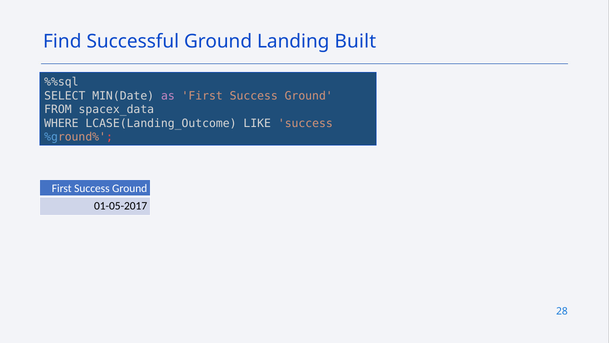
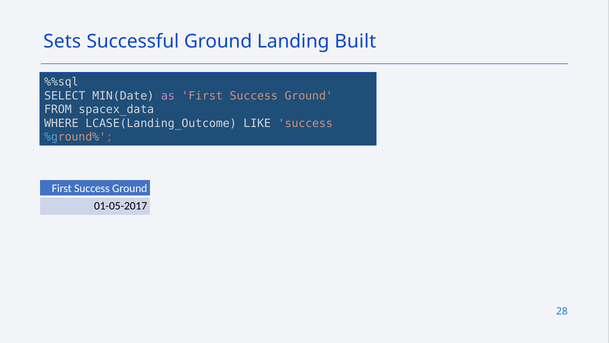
Find: Find -> Sets
